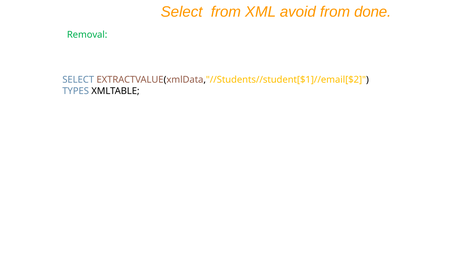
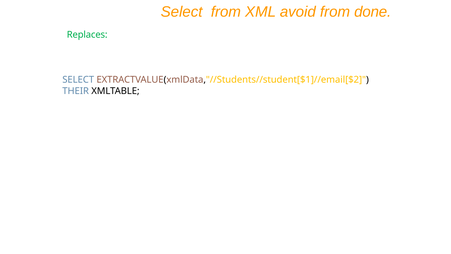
Removal: Removal -> Replaces
TYPES: TYPES -> THEIR
